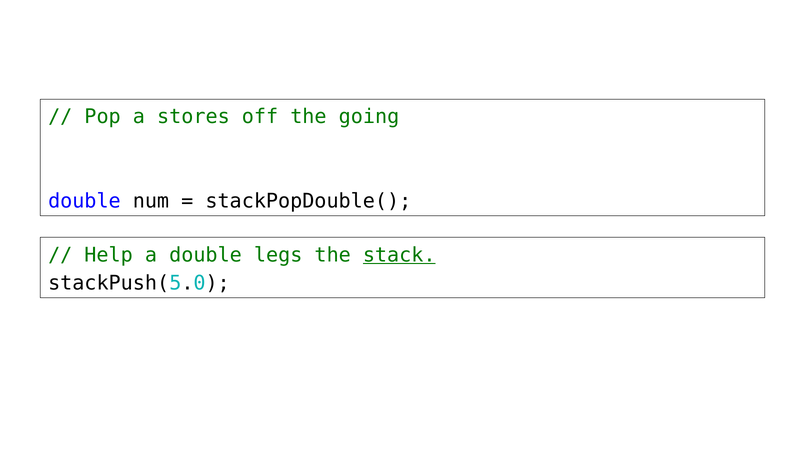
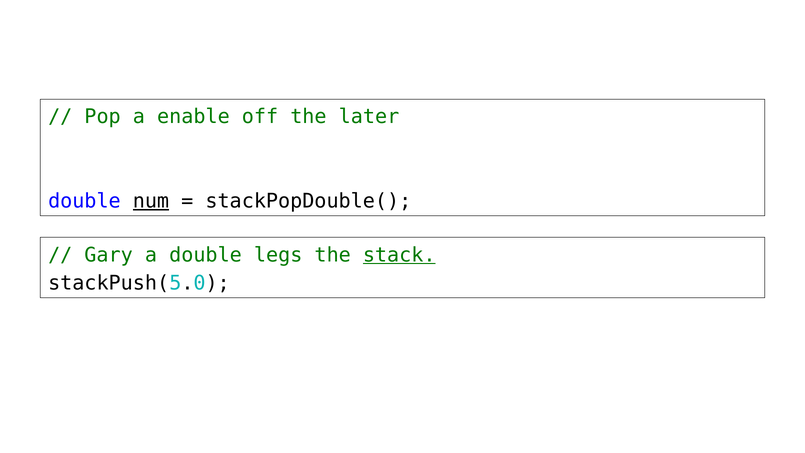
stores: stores -> enable
going: going -> later
num underline: none -> present
Help: Help -> Gary
